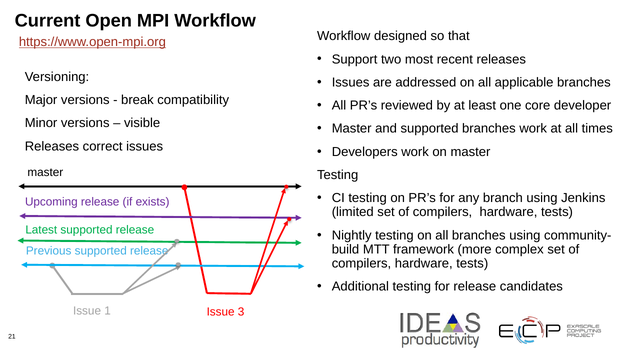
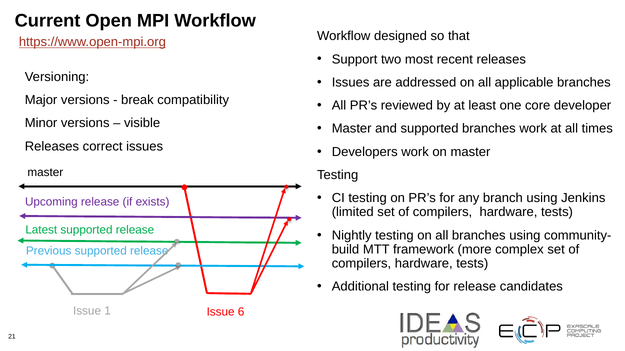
3: 3 -> 6
